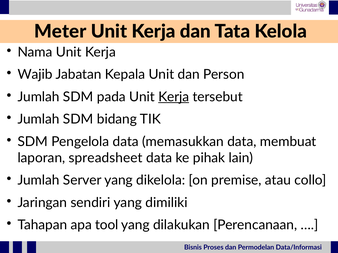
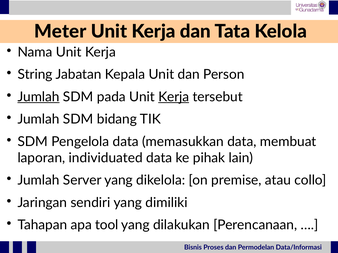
Wajib: Wajib -> String
Jumlah at (39, 97) underline: none -> present
spreadsheet: spreadsheet -> individuated
